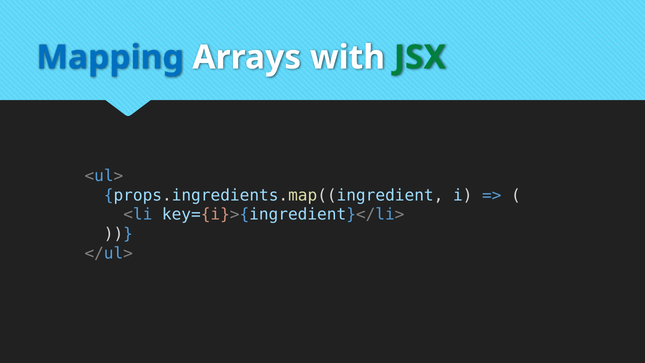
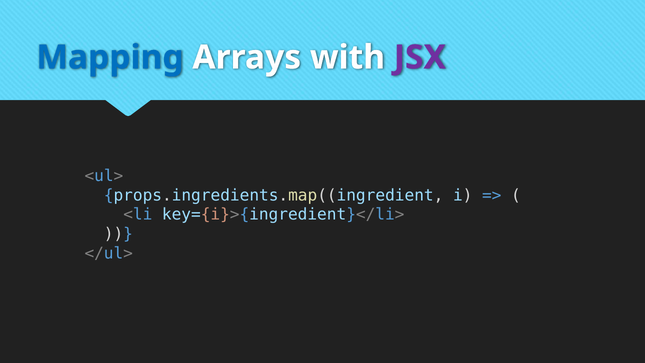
JSX colour: green -> purple
